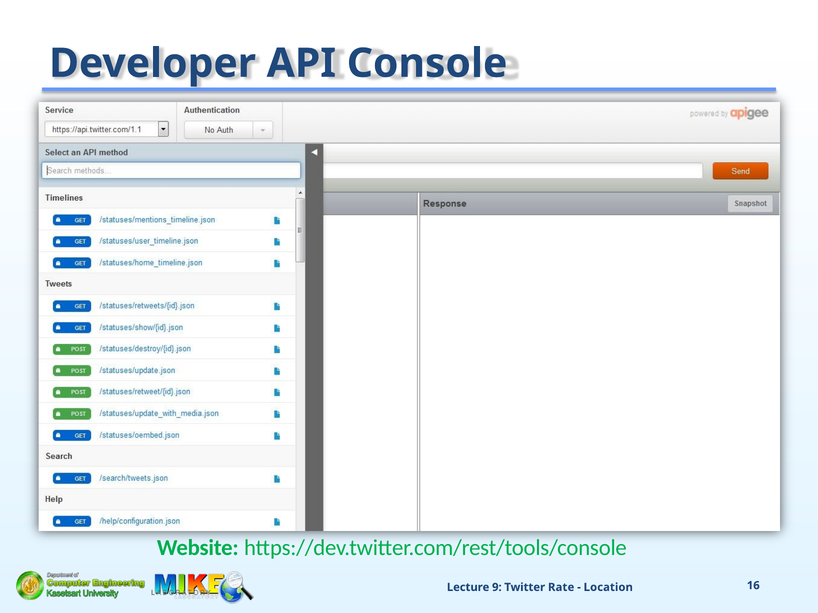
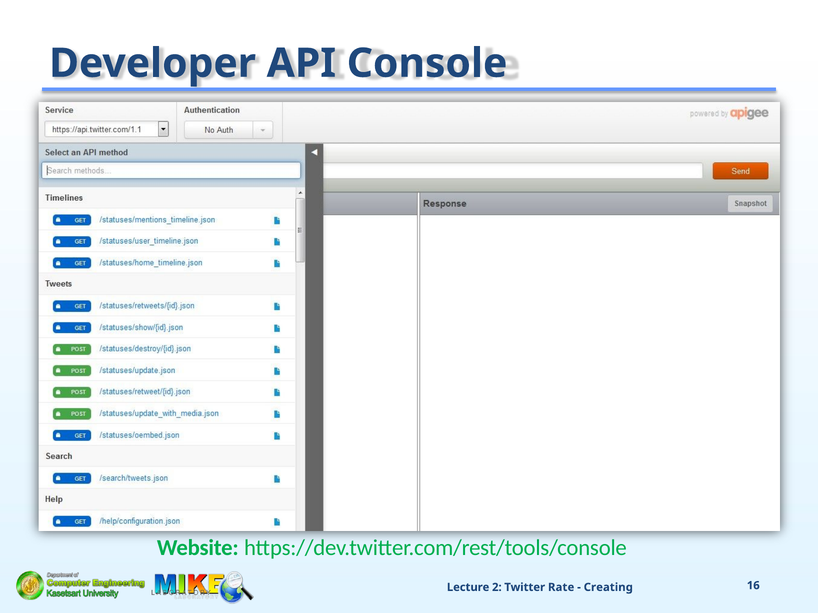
9: 9 -> 2
Location: Location -> Creating
